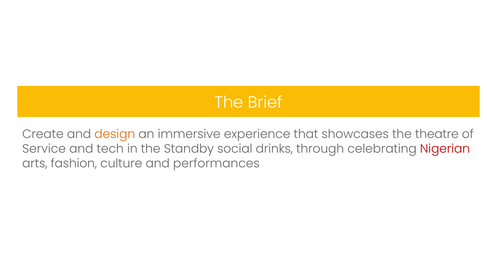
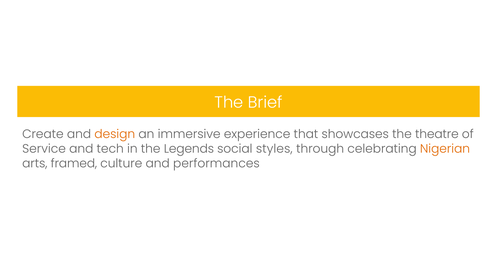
Standby: Standby -> Legends
drinks: drinks -> styles
Nigerian colour: red -> orange
fashion: fashion -> framed
